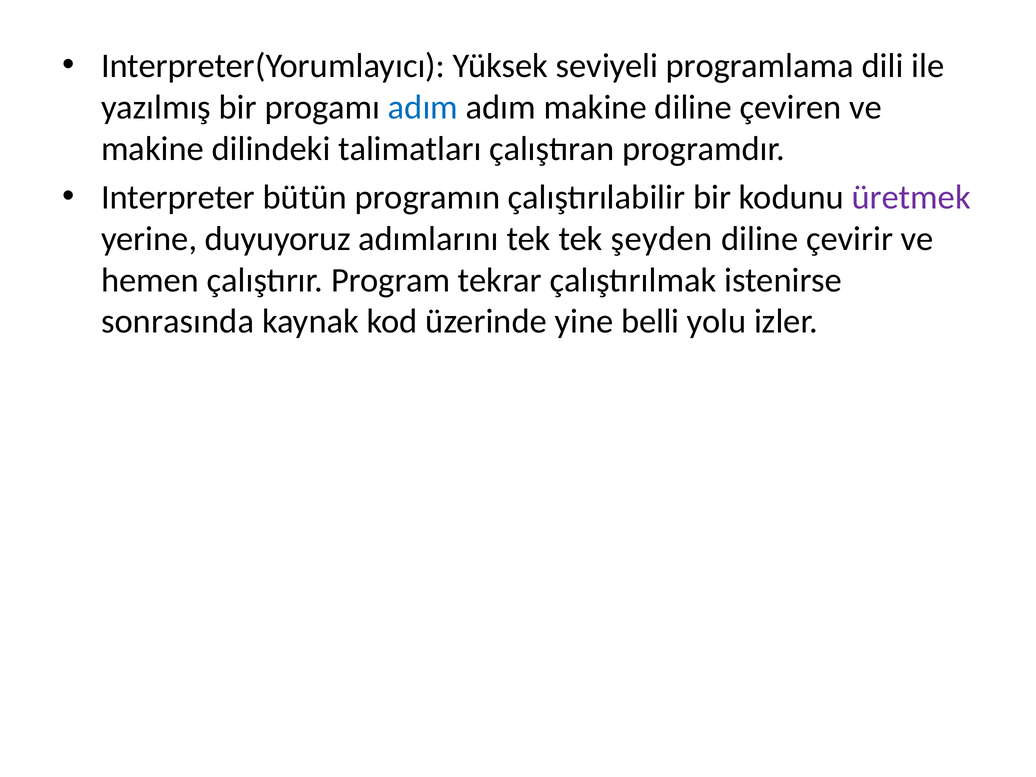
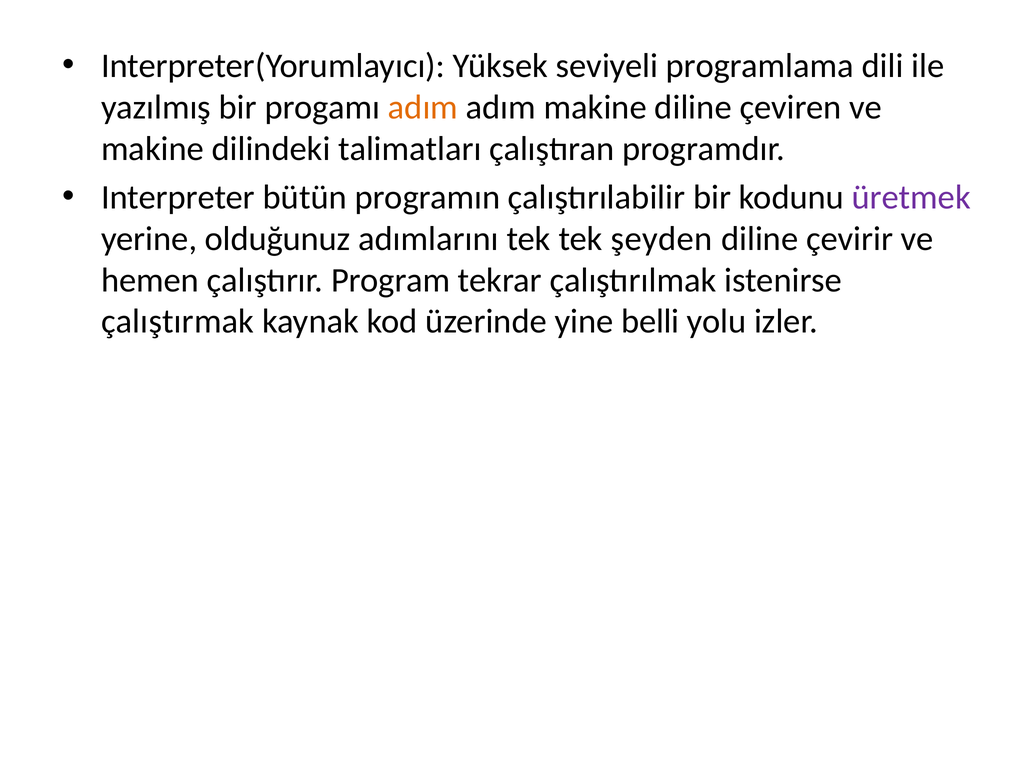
adım at (423, 107) colour: blue -> orange
duyuyoruz: duyuyoruz -> olduğunuz
sonrasında: sonrasında -> çalıştırmak
